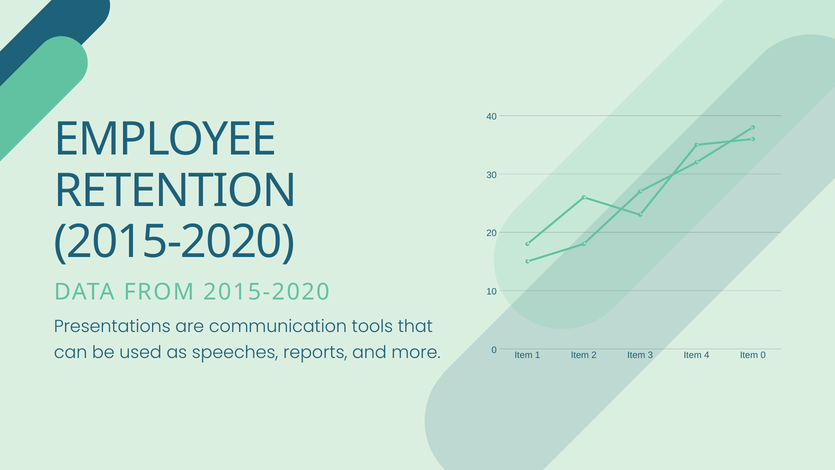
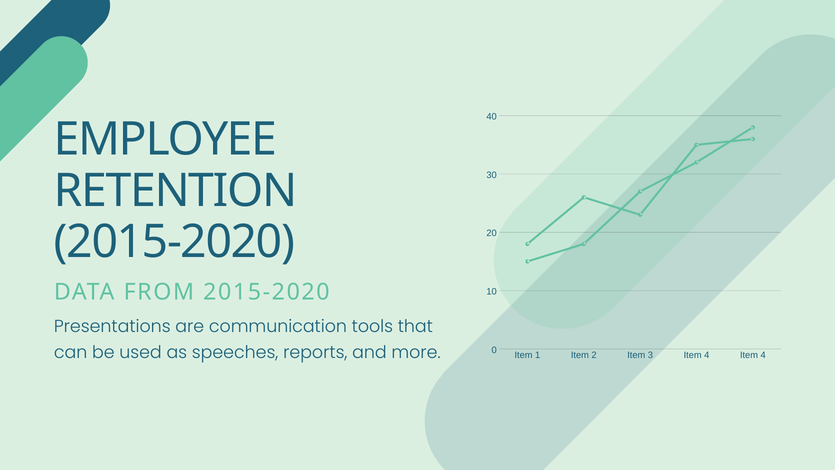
4 Item 0: 0 -> 4
